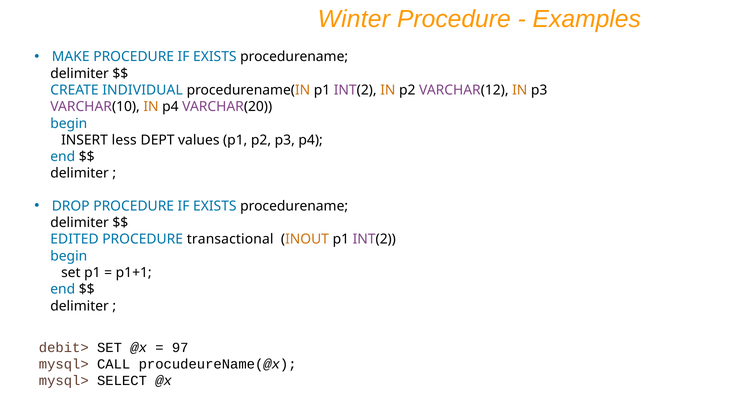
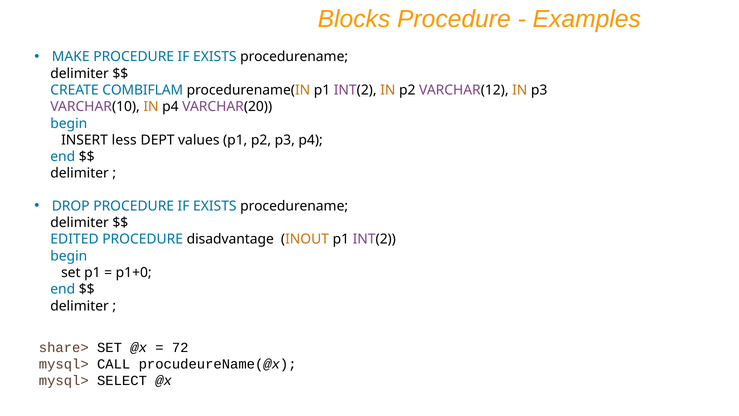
Winter: Winter -> Blocks
INDIVIDUAL: INDIVIDUAL -> COMBIFLAM
transactional: transactional -> disadvantage
p1+1: p1+1 -> p1+0
debit>: debit> -> share>
97: 97 -> 72
